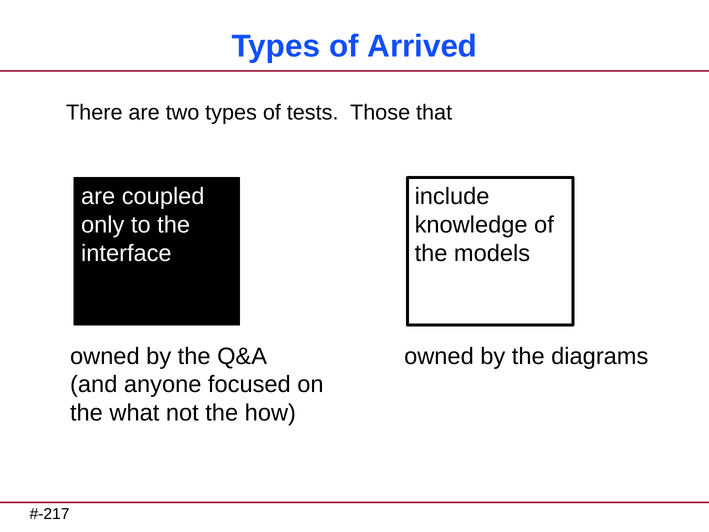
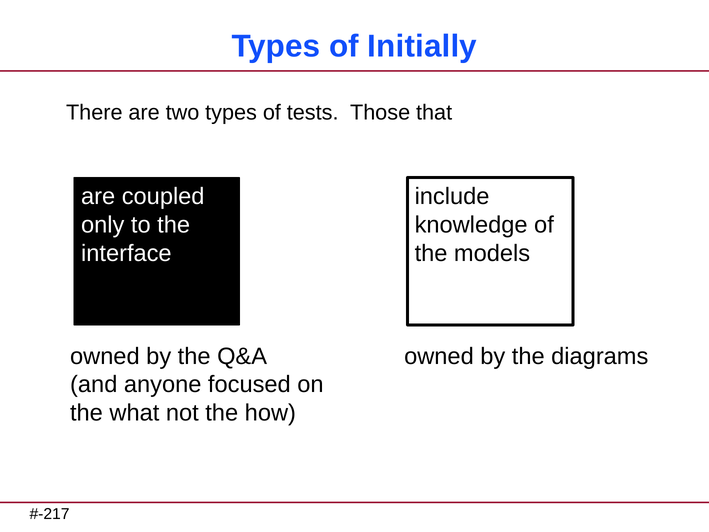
Arrived: Arrived -> Initially
